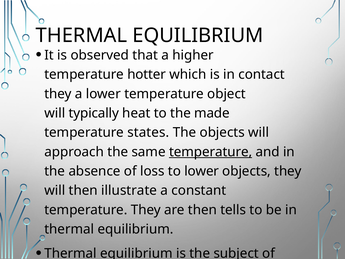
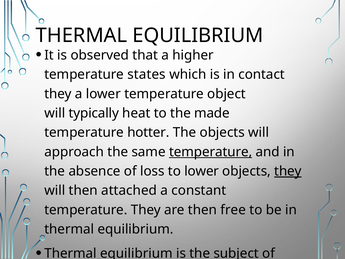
hotter: hotter -> states
states: states -> hotter
they at (288, 171) underline: none -> present
illustrate: illustrate -> attached
tells: tells -> free
